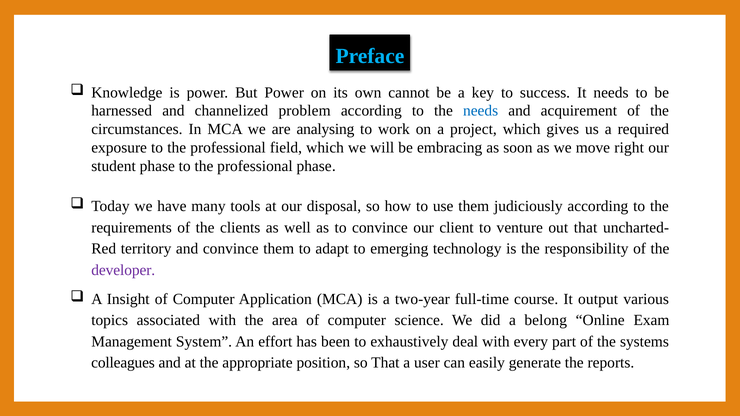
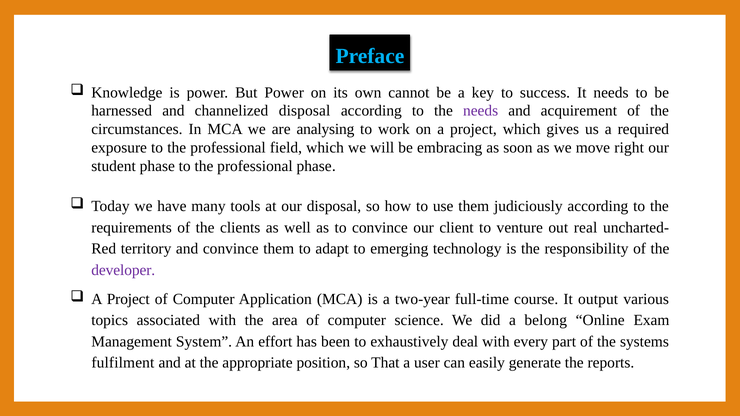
channelized problem: problem -> disposal
needs at (481, 111) colour: blue -> purple
out that: that -> real
Insight at (128, 299): Insight -> Project
colleagues: colleagues -> fulfilment
